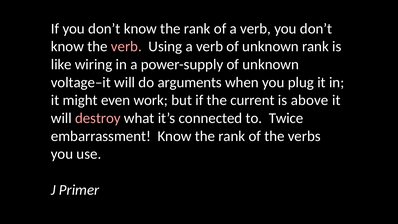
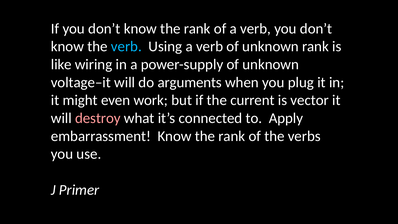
verb at (126, 47) colour: pink -> light blue
above: above -> vector
Twice: Twice -> Apply
